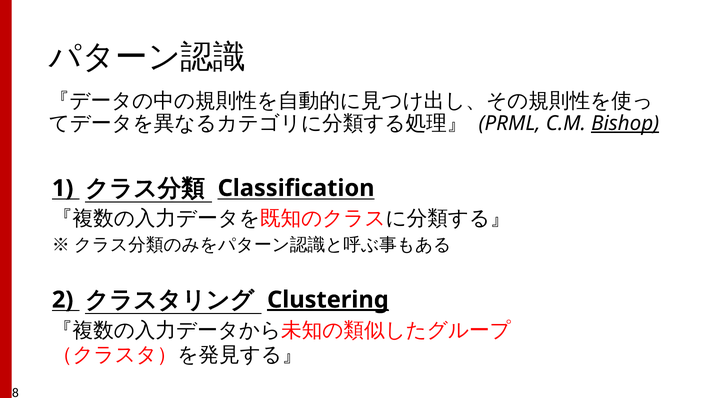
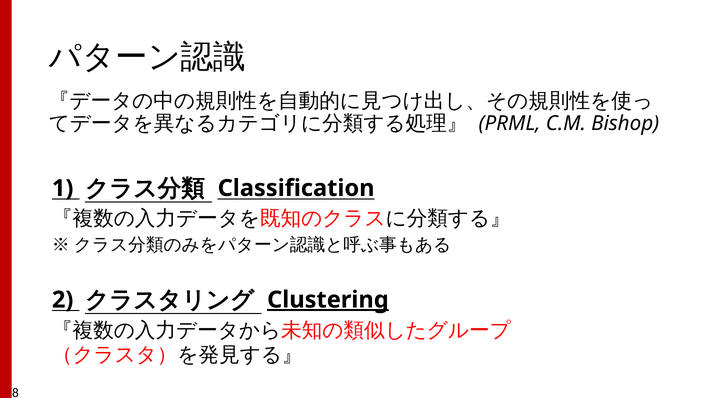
Bishop underline: present -> none
